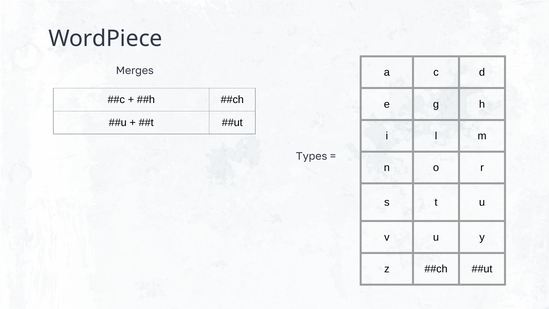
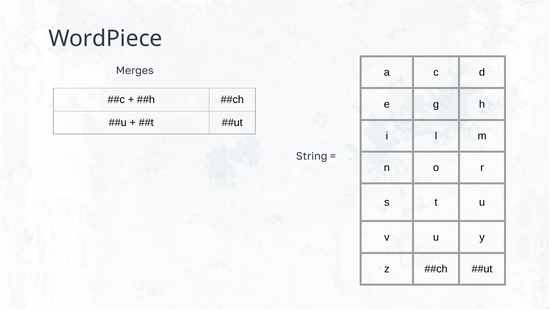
Types: Types -> String
